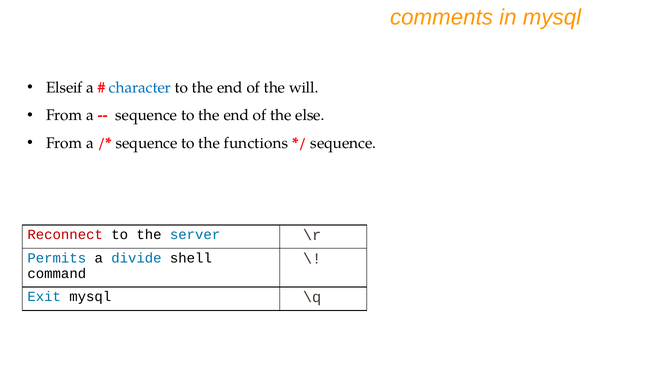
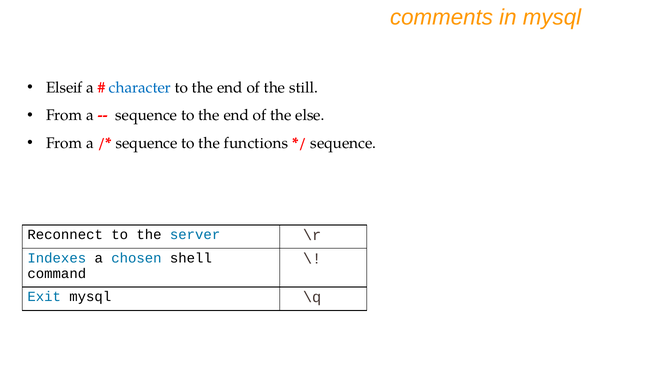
will: will -> still
Reconnect colour: red -> black
Permits: Permits -> Indexes
divide: divide -> chosen
